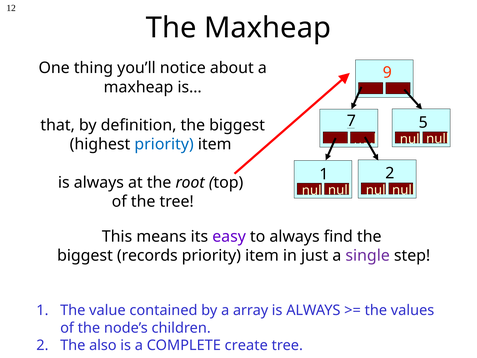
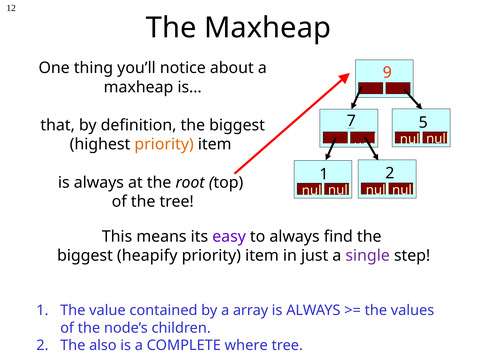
priority at (164, 144) colour: blue -> orange
records: records -> heapify
create: create -> where
